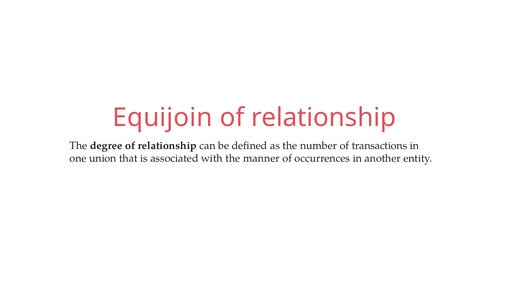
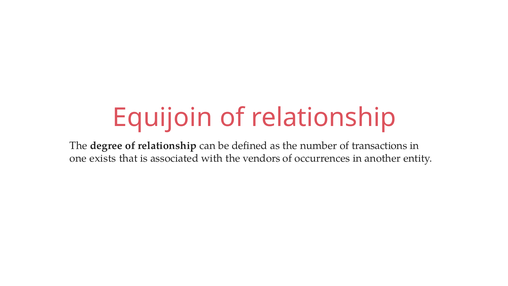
union: union -> exists
manner: manner -> vendors
